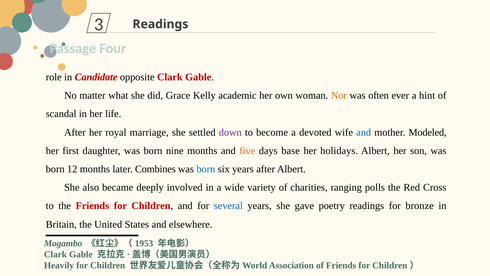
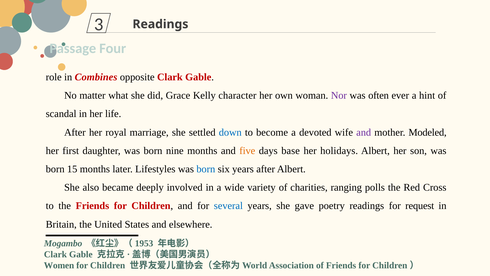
Candidate: Candidate -> Combines
academic: academic -> character
Nor colour: orange -> purple
down colour: purple -> blue
and at (364, 132) colour: blue -> purple
12: 12 -> 15
Combines: Combines -> Lifestyles
bronze: bronze -> request
Heavily: Heavily -> Women
